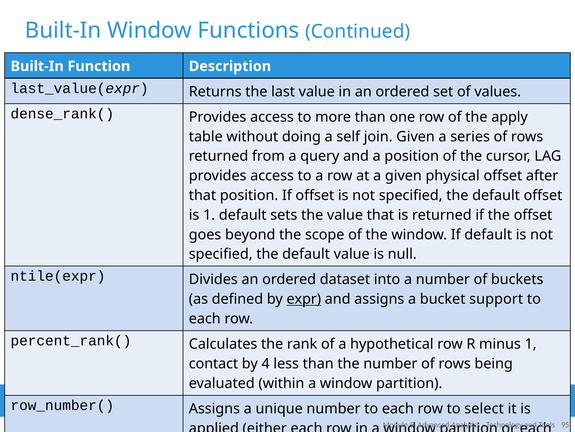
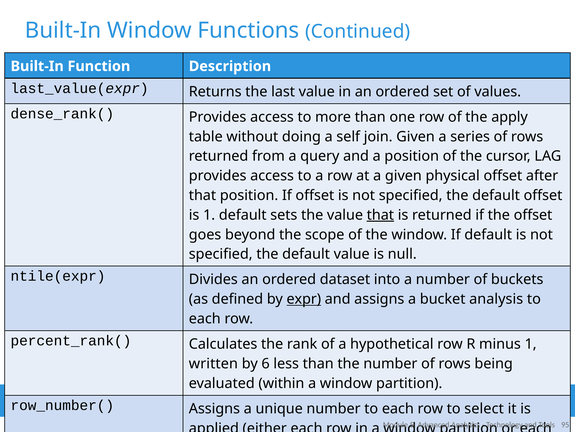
that at (380, 215) underline: none -> present
support: support -> analysis
contact: contact -> written
4: 4 -> 6
